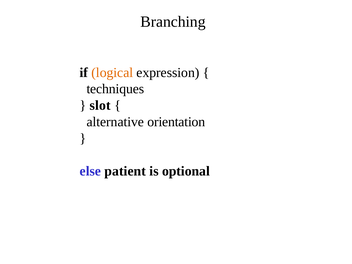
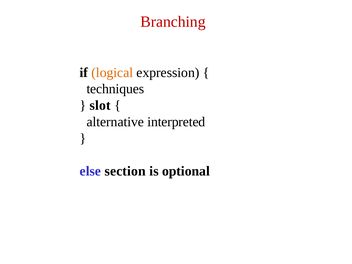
Branching colour: black -> red
orientation: orientation -> interpreted
patient: patient -> section
